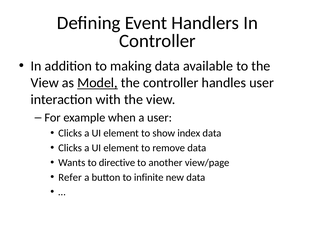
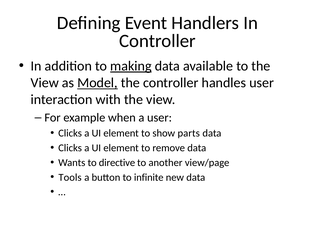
making underline: none -> present
index: index -> parts
Refer: Refer -> Tools
